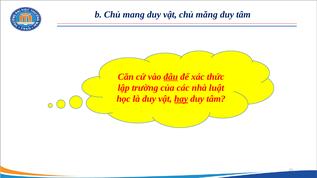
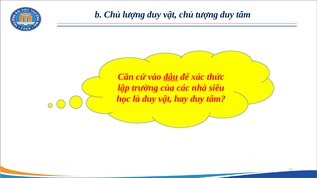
mang: mang -> lượng
măng: măng -> tượng
luật: luật -> siêu
hay underline: present -> none
